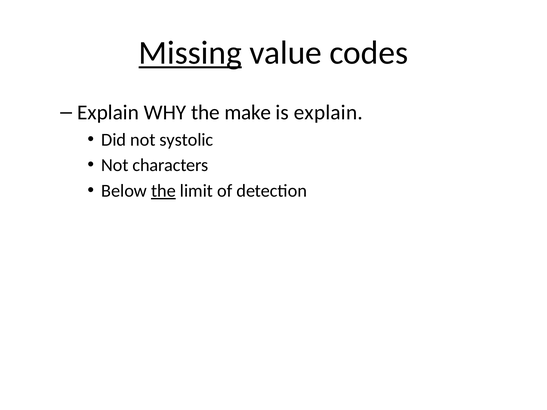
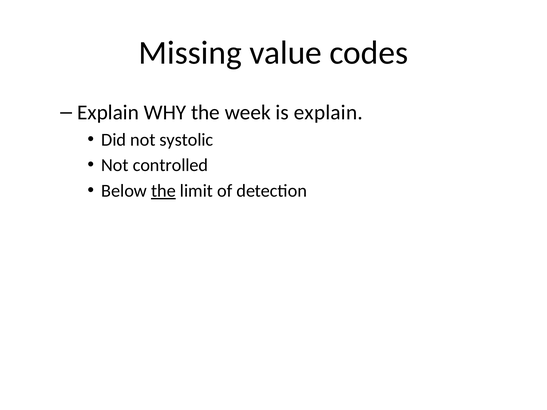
Missing underline: present -> none
make: make -> week
characters: characters -> controlled
